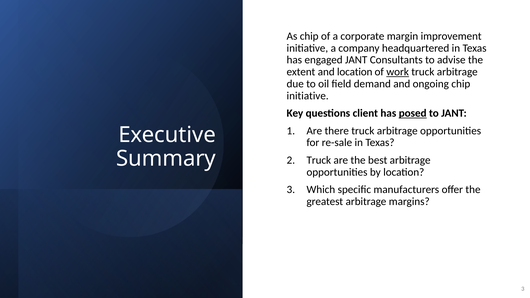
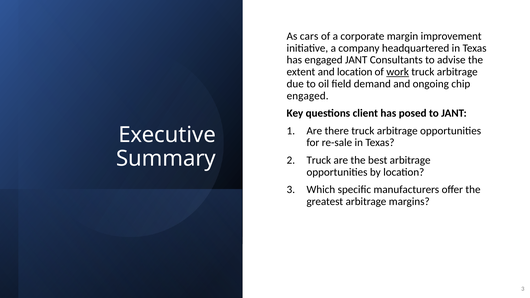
As chip: chip -> cars
initiative at (308, 96): initiative -> engaged
posed underline: present -> none
